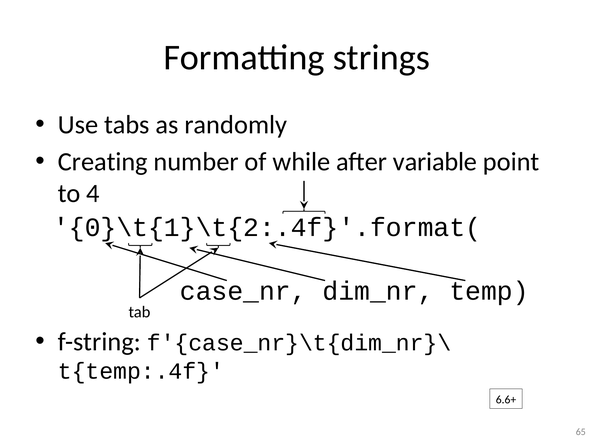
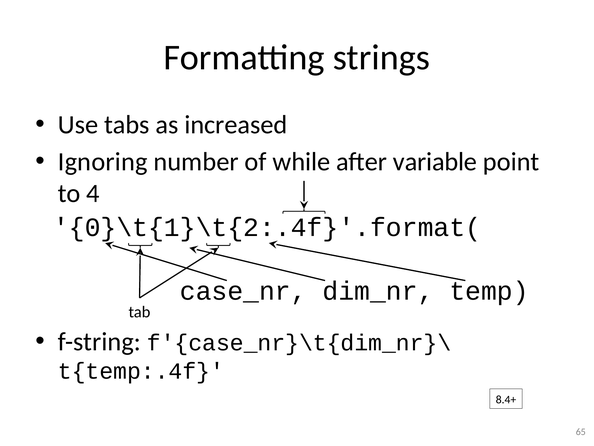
randomly: randomly -> increased
Creating: Creating -> Ignoring
6.6+: 6.6+ -> 8.4+
